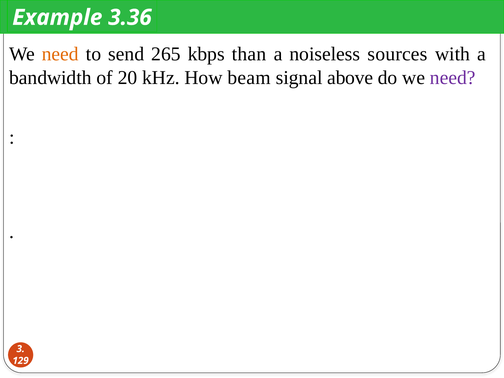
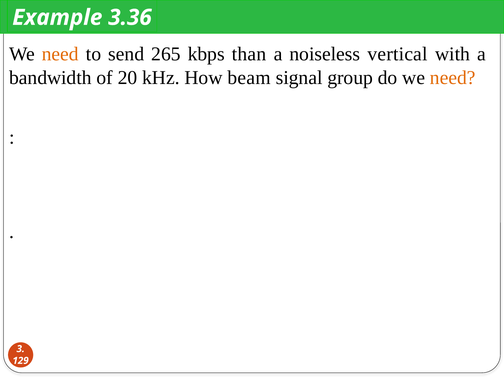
sources: sources -> vertical
above: above -> group
need at (453, 78) colour: purple -> orange
